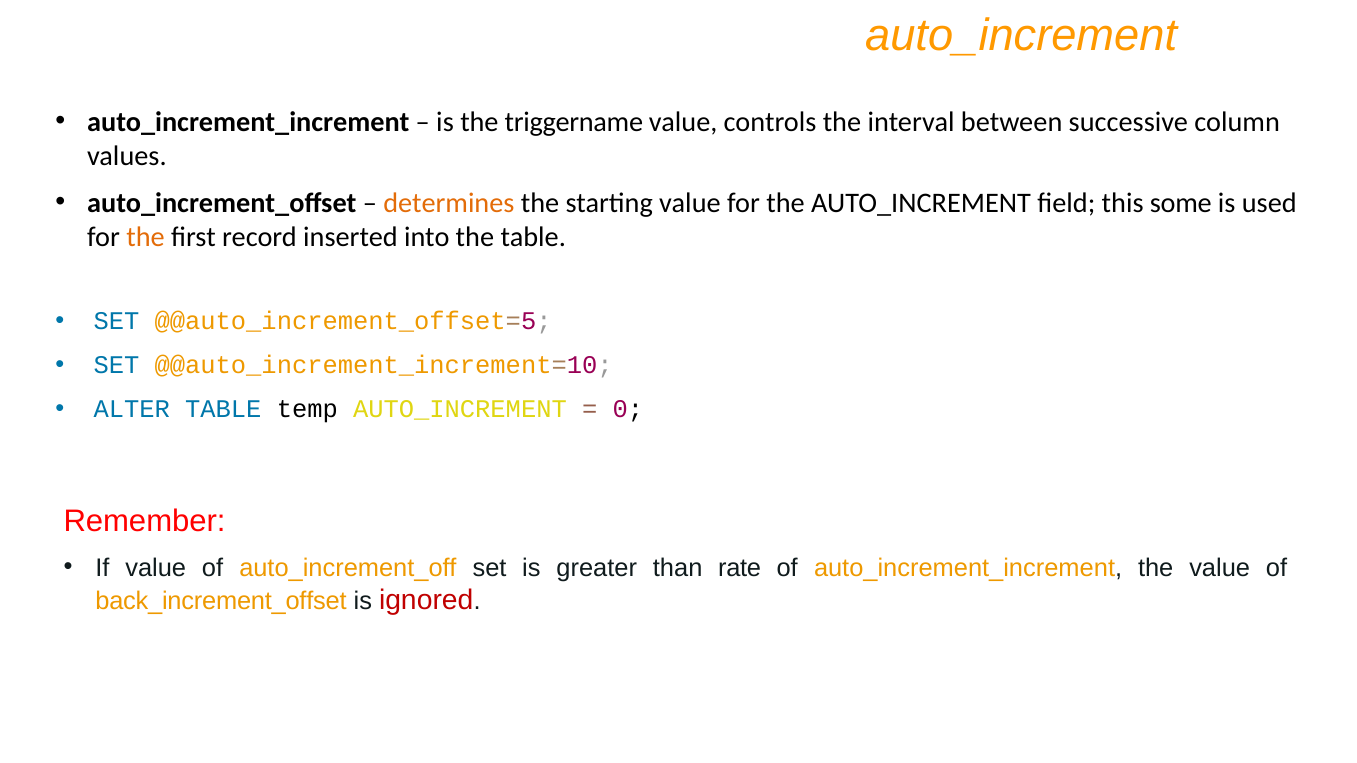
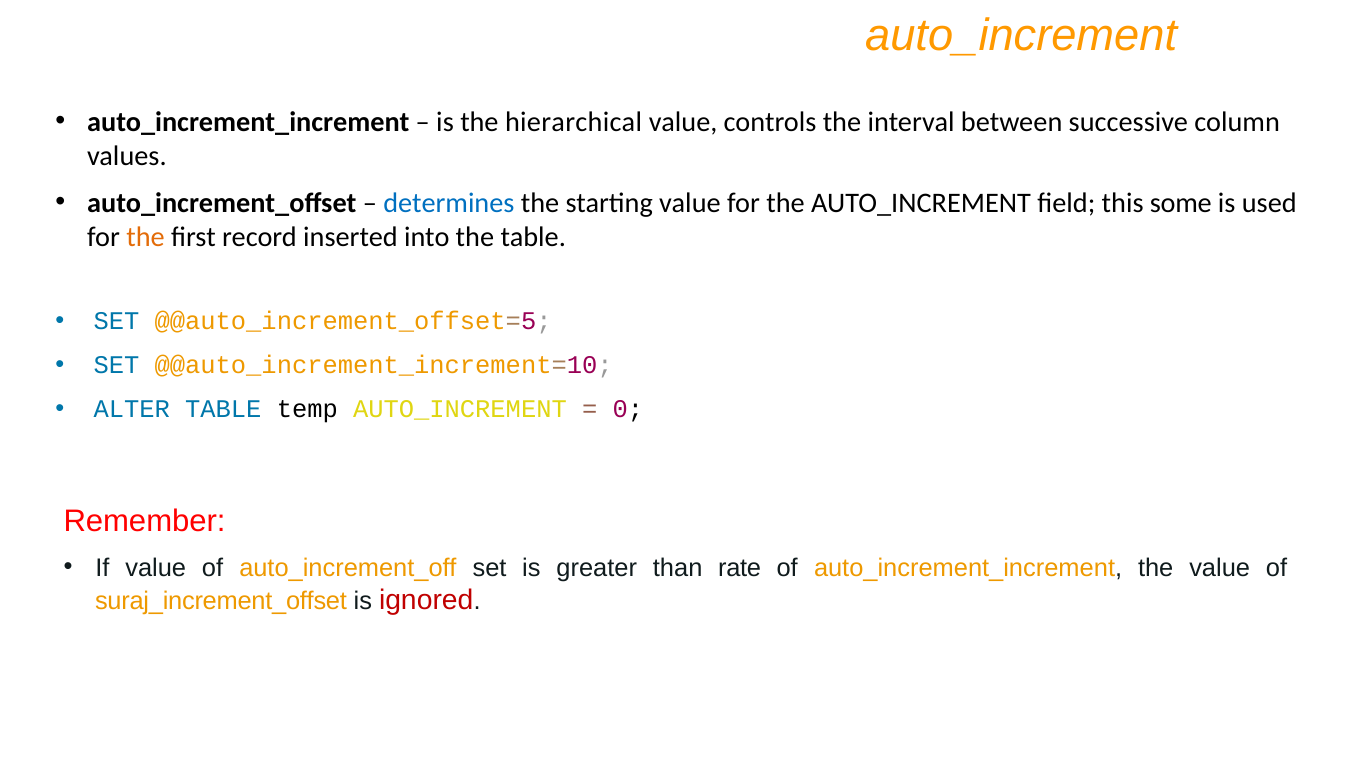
triggername: triggername -> hierarchical
determines colour: orange -> blue
back_increment_offset: back_increment_offset -> suraj_increment_offset
